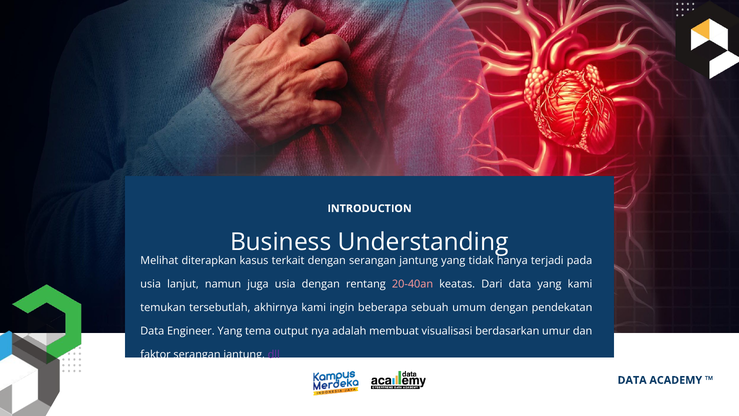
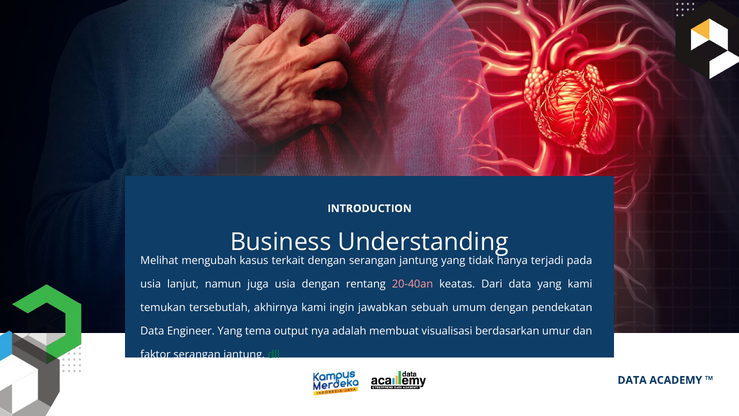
diterapkan: diterapkan -> mengubah
beberapa: beberapa -> jawabkan
dll colour: purple -> green
